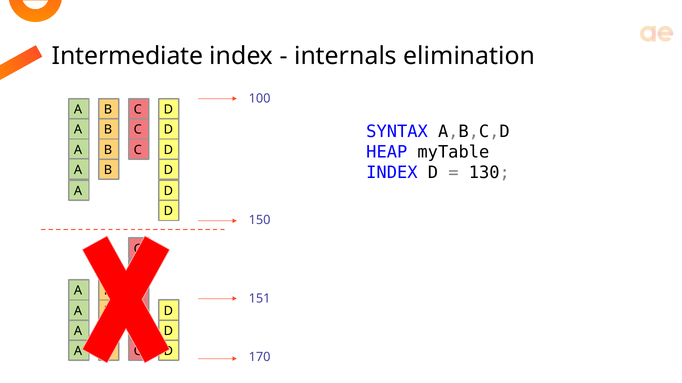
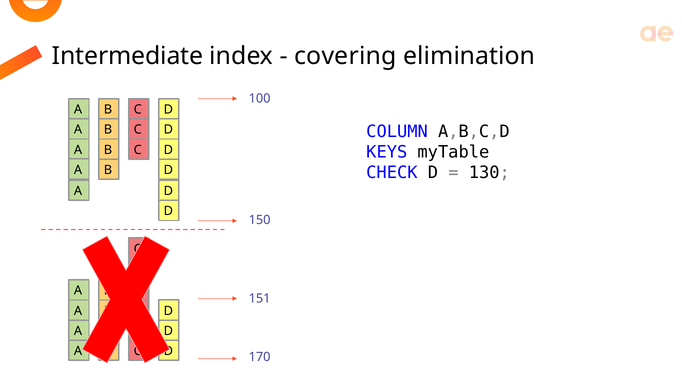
internals: internals -> covering
SYNTAX: SYNTAX -> COLUMN
HEAP: HEAP -> KEYS
INDEX at (392, 173): INDEX -> CHECK
